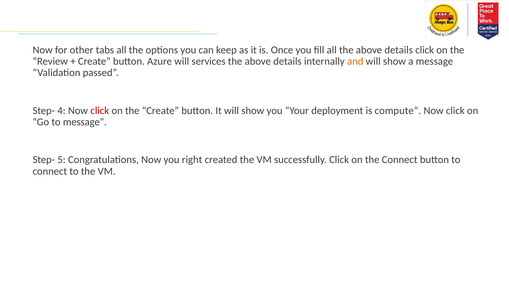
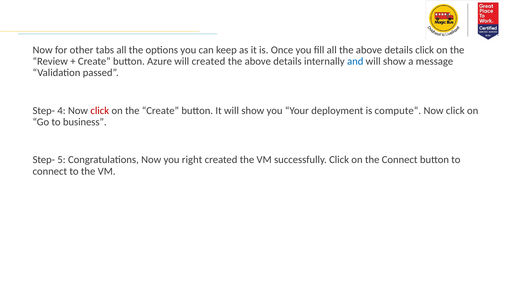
will services: services -> created
and colour: orange -> blue
to message: message -> business
